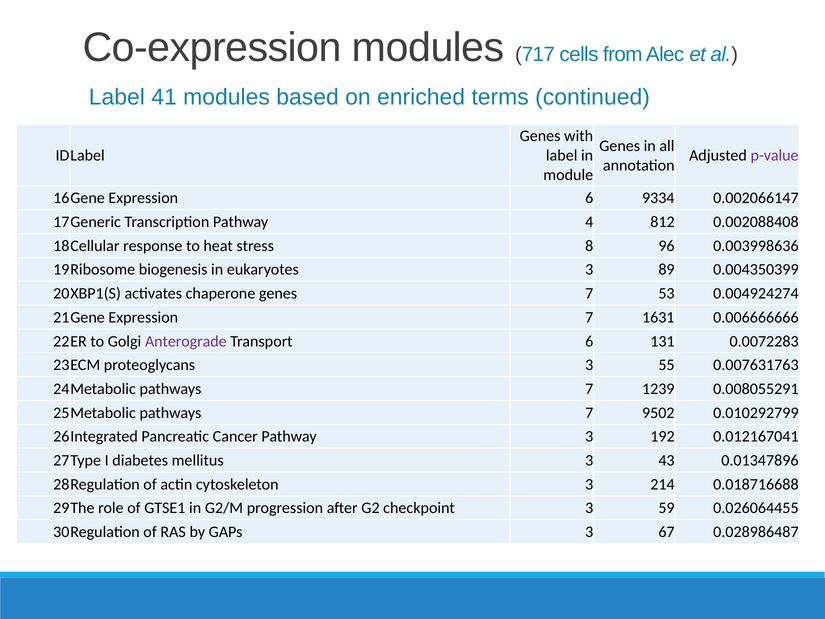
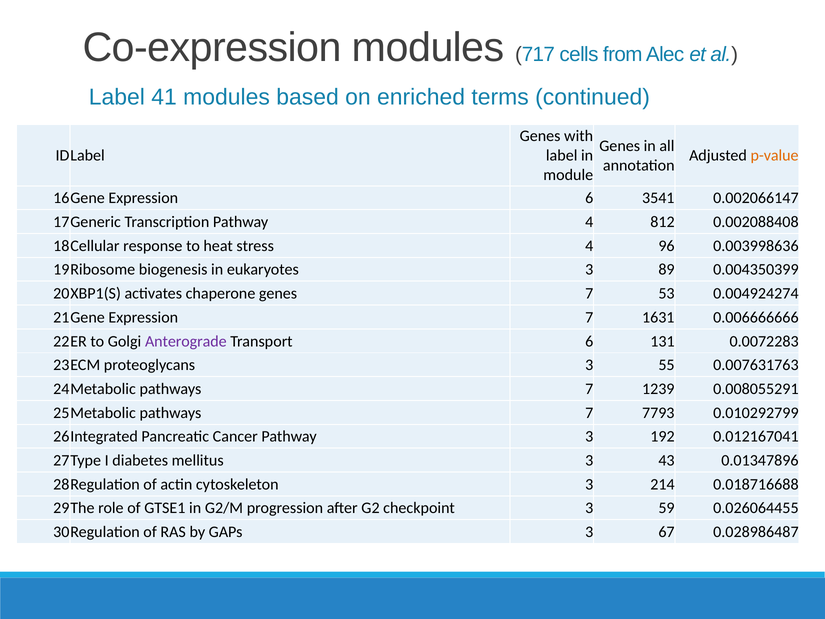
p-value colour: purple -> orange
9334: 9334 -> 3541
stress 8: 8 -> 4
9502: 9502 -> 7793
